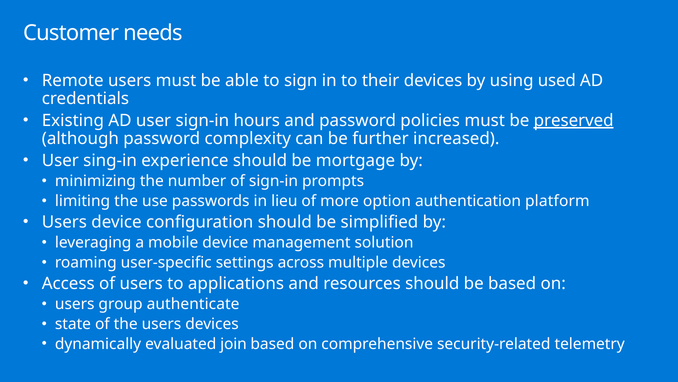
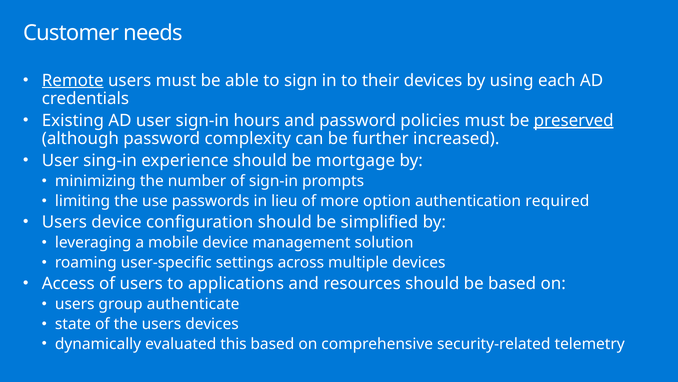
Remote underline: none -> present
used: used -> each
platform: platform -> required
join: join -> this
